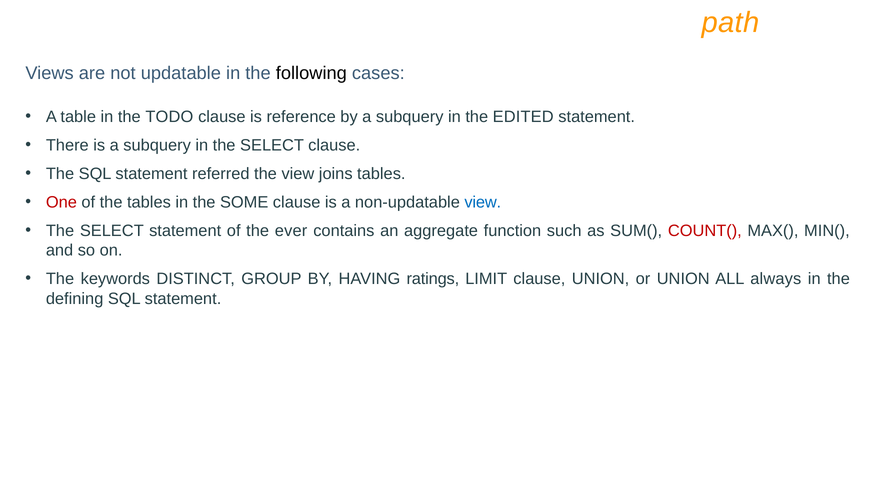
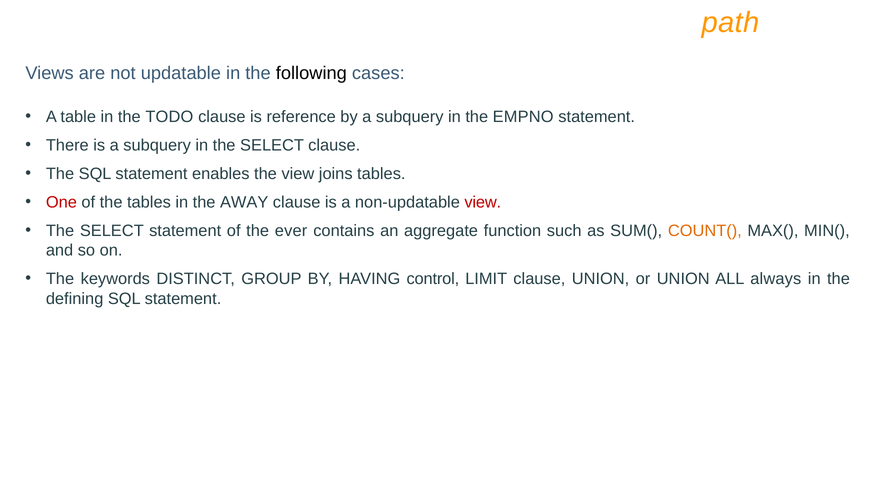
EDITED: EDITED -> EMPNO
referred: referred -> enables
SOME: SOME -> AWAY
view at (483, 202) colour: blue -> red
COUNT( colour: red -> orange
ratings: ratings -> control
